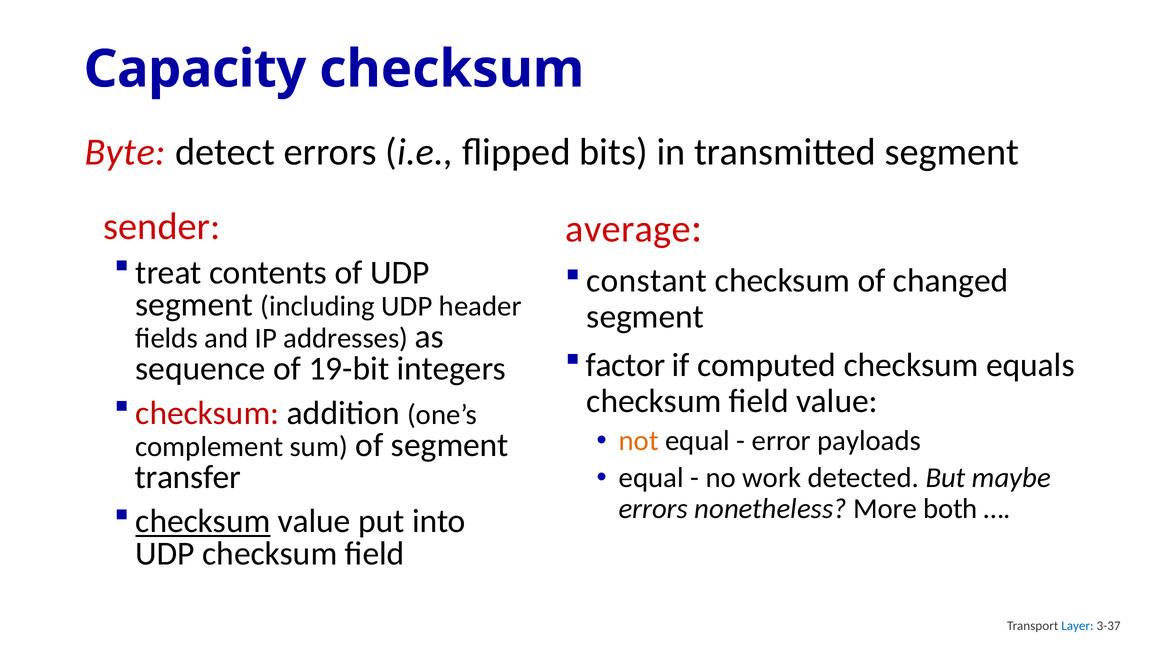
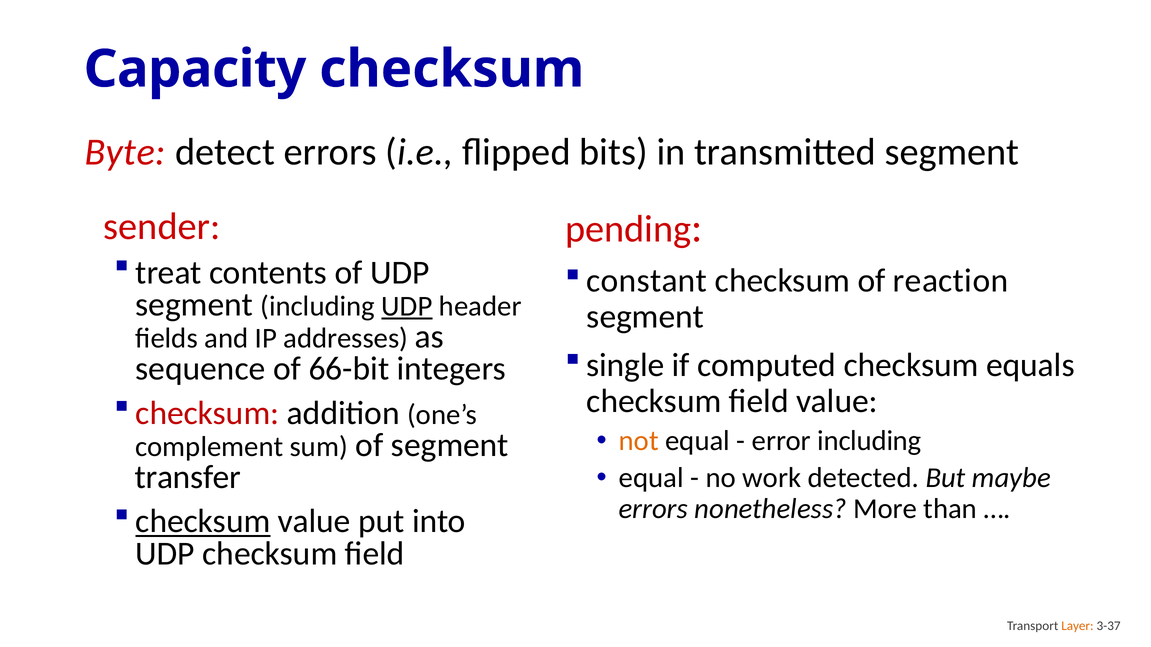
average: average -> pending
changed: changed -> reaction
UDP at (407, 306) underline: none -> present
factor: factor -> single
19-bit: 19-bit -> 66-bit
error payloads: payloads -> including
both: both -> than
Layer colour: blue -> orange
